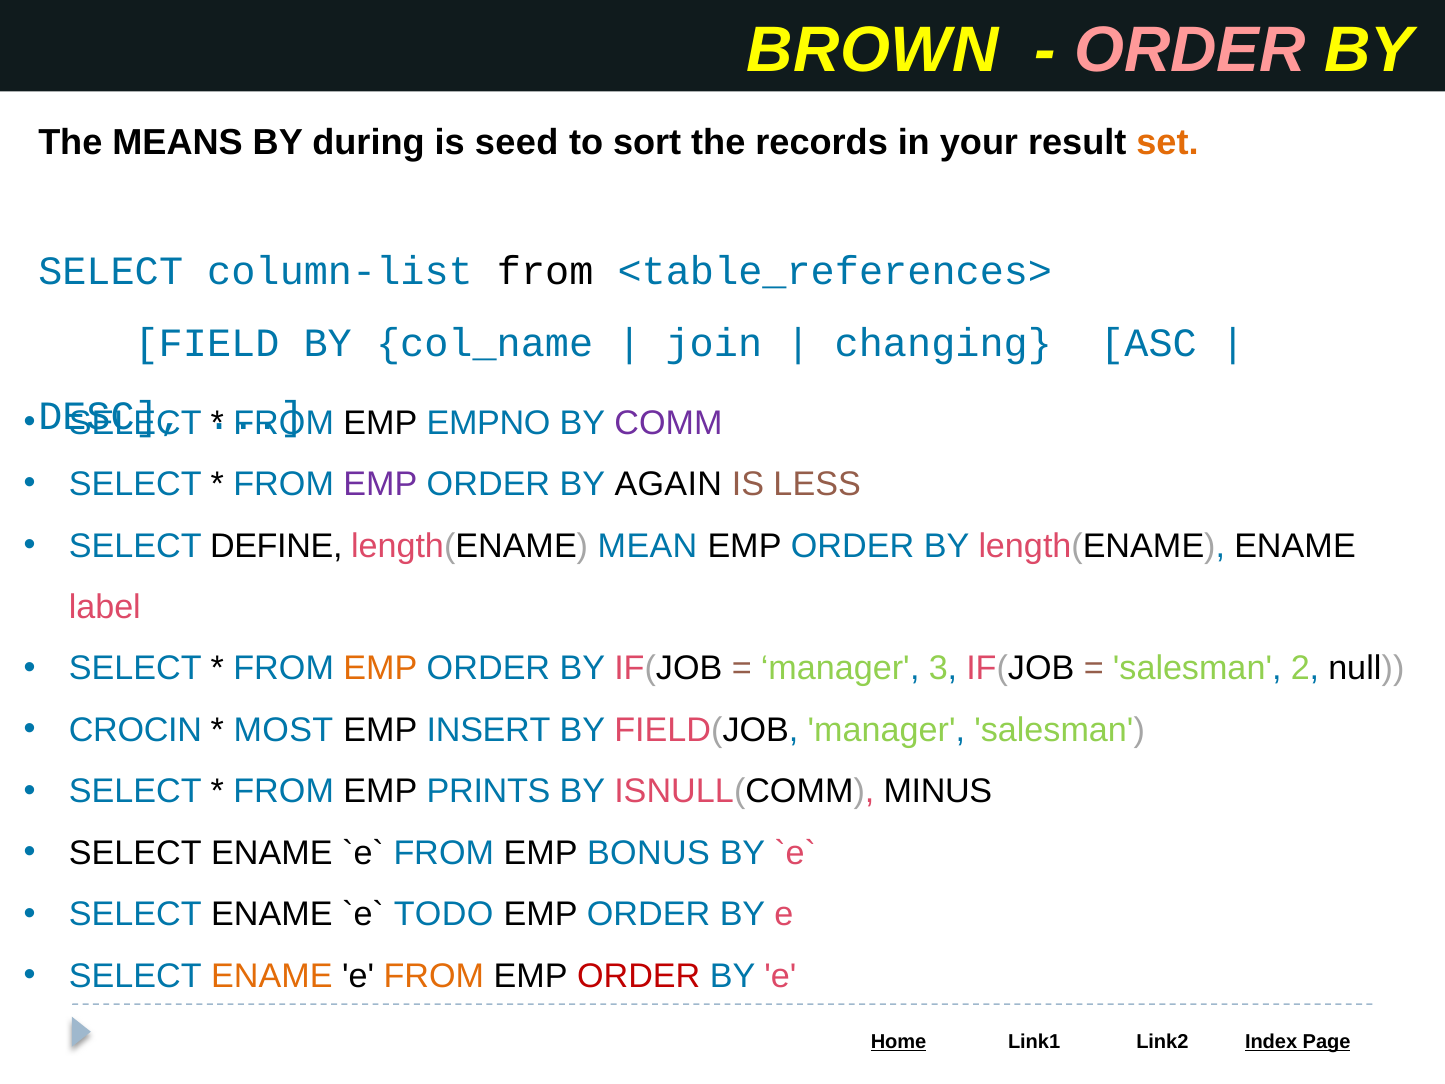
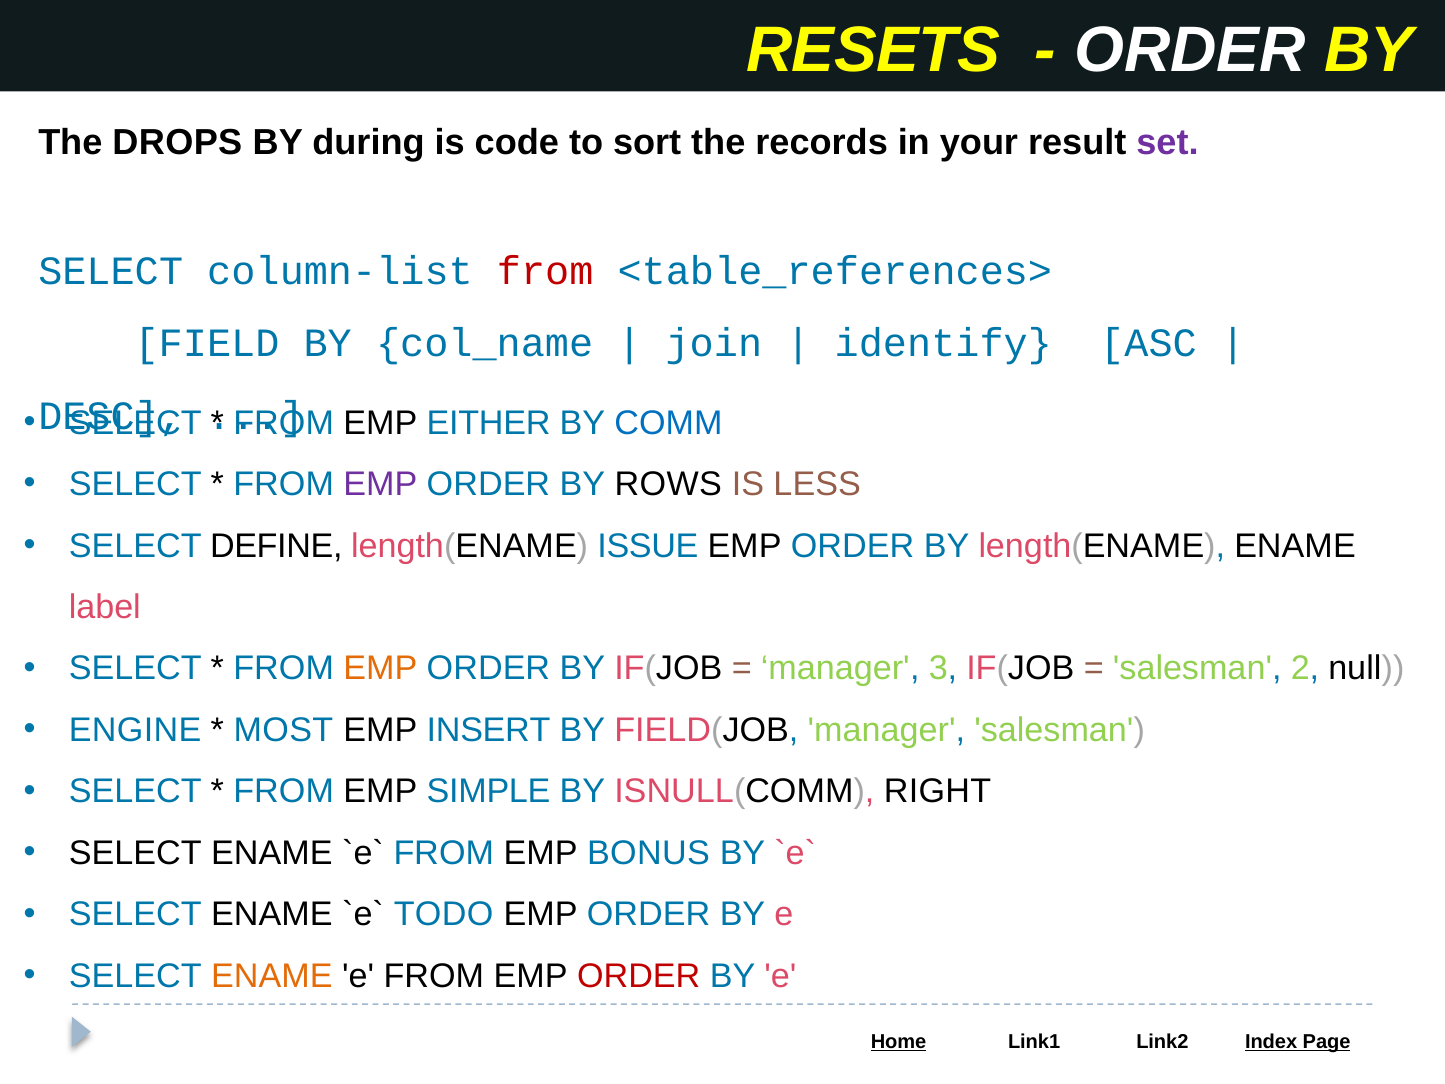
BROWN: BROWN -> RESETS
ORDER at (1190, 50) colour: pink -> white
MEANS: MEANS -> DROPS
seed: seed -> code
set colour: orange -> purple
from at (545, 271) colour: black -> red
changing: changing -> identify
EMPNO: EMPNO -> EITHER
COMM colour: purple -> blue
AGAIN: AGAIN -> ROWS
MEAN: MEAN -> ISSUE
CROCIN: CROCIN -> ENGINE
PRINTS: PRINTS -> SIMPLE
MINUS: MINUS -> RIGHT
FROM at (434, 976) colour: orange -> black
